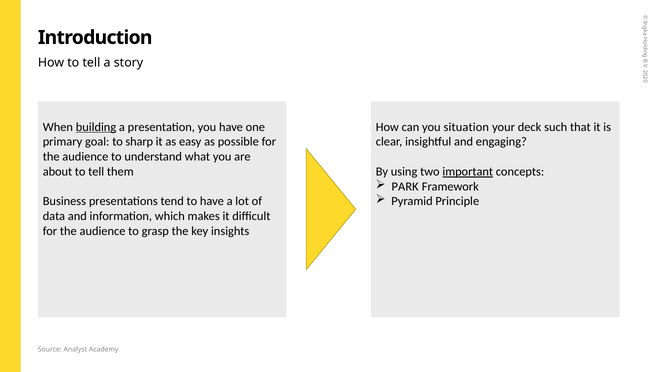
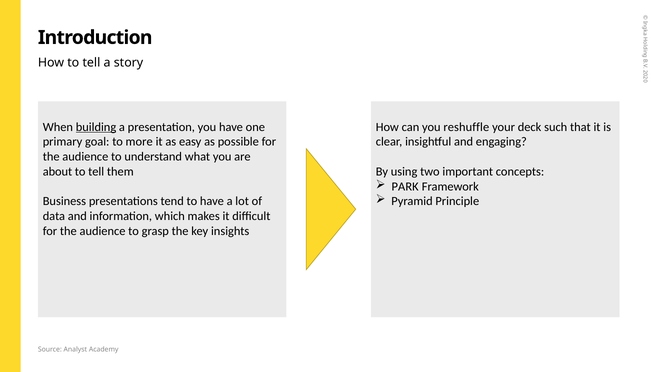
situation: situation -> reshuffle
sharp: sharp -> more
important underline: present -> none
